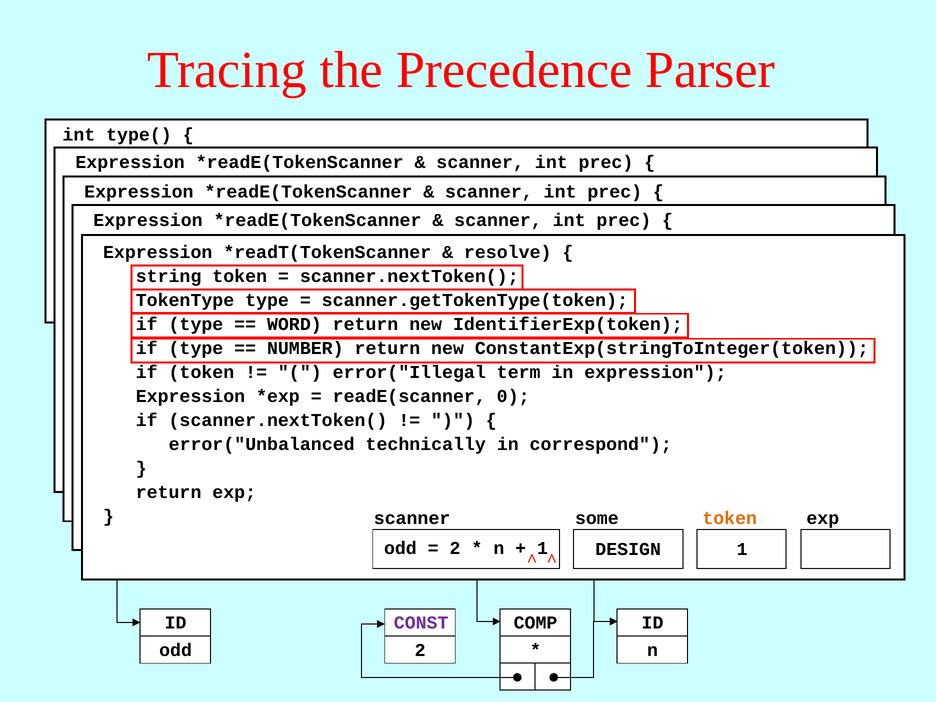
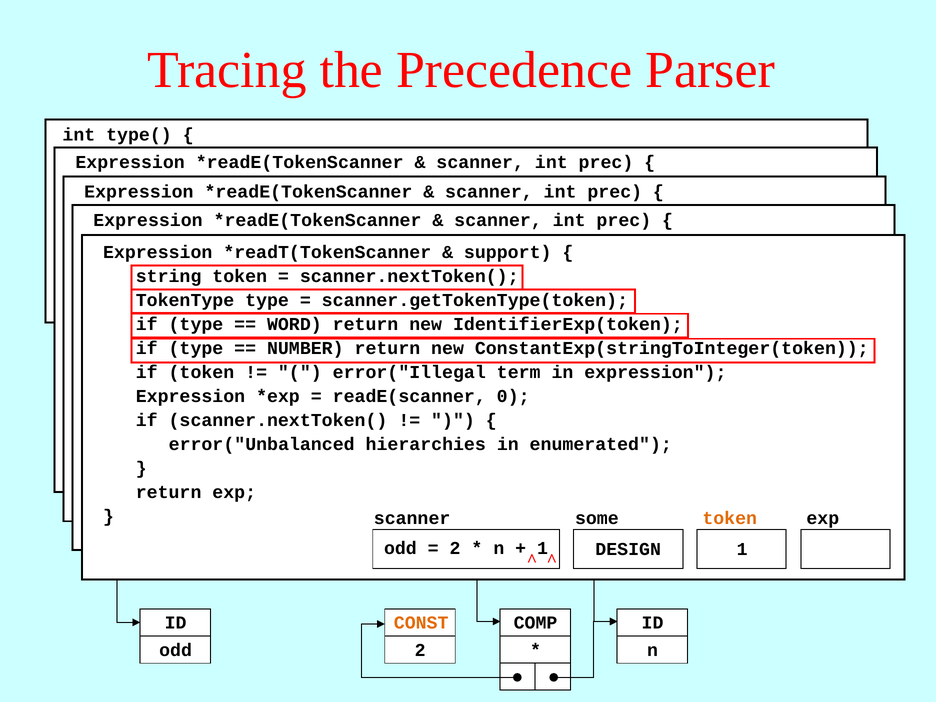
resolve: resolve -> support
technically: technically -> hierarchies
correspond: correspond -> enumerated
CONST colour: purple -> orange
